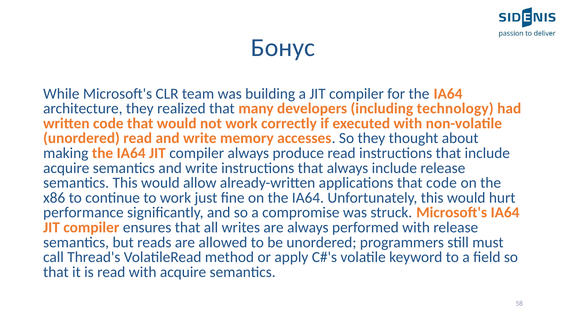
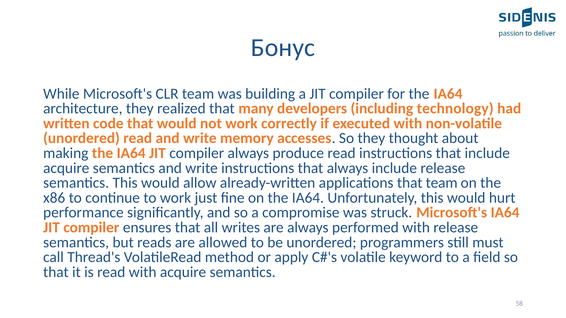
that code: code -> team
